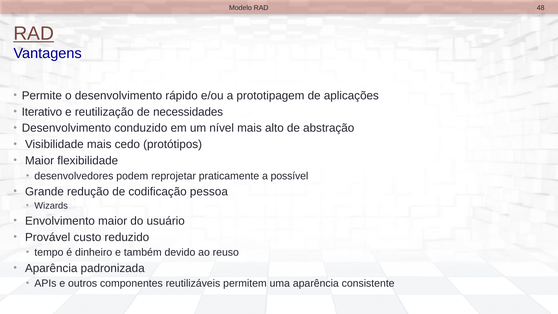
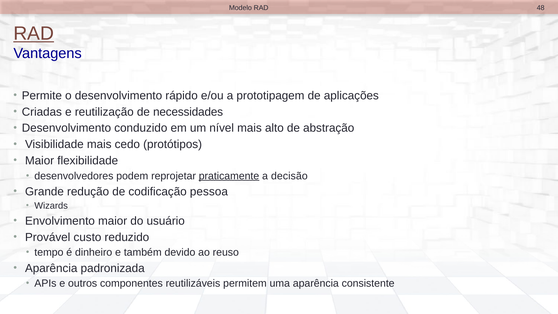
Iterativo: Iterativo -> Criadas
praticamente underline: none -> present
possível: possível -> decisão
